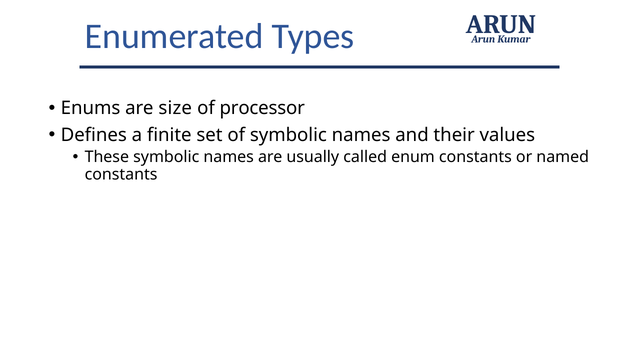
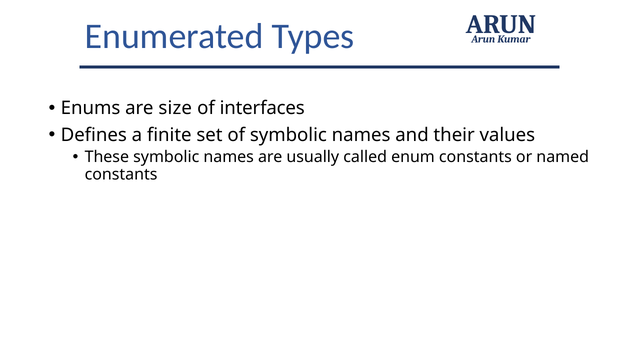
processor: processor -> interfaces
